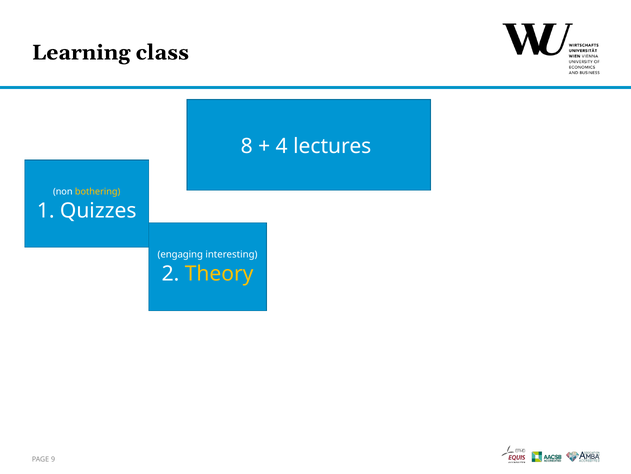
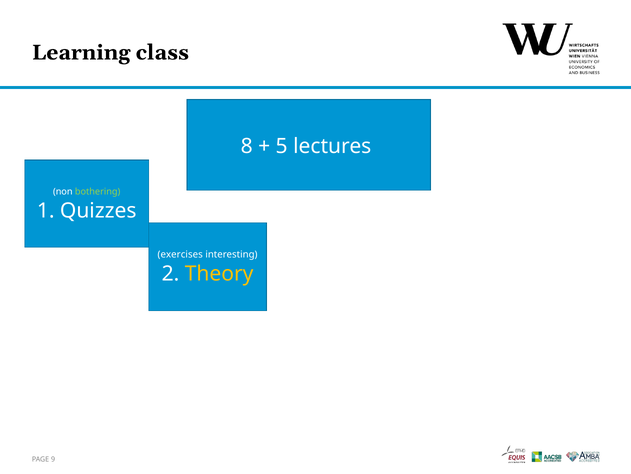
4: 4 -> 5
bothering colour: yellow -> light green
engaging: engaging -> exercises
